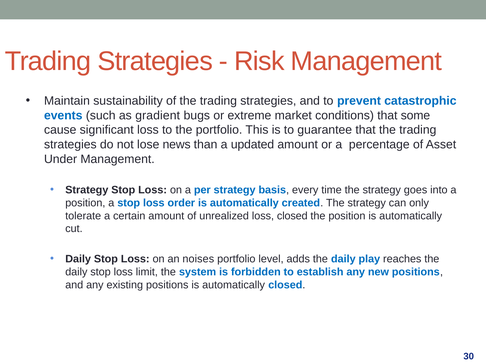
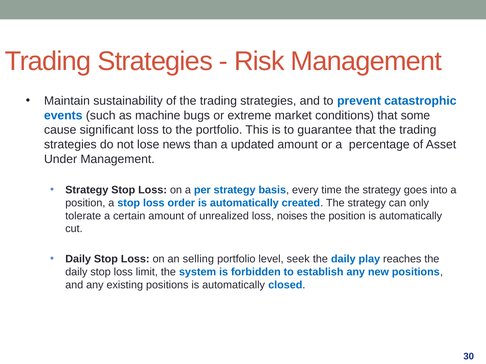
gradient: gradient -> machine
loss closed: closed -> noises
noises: noises -> selling
adds: adds -> seek
